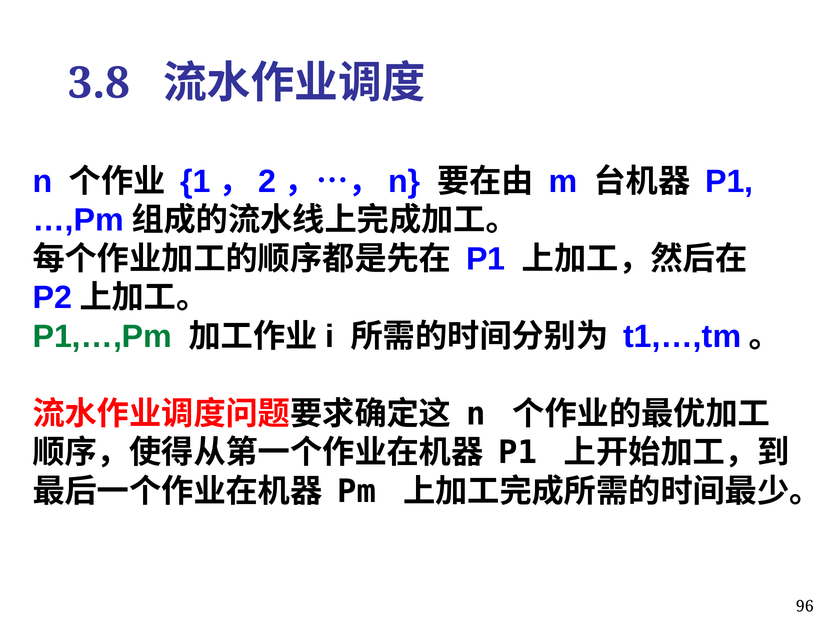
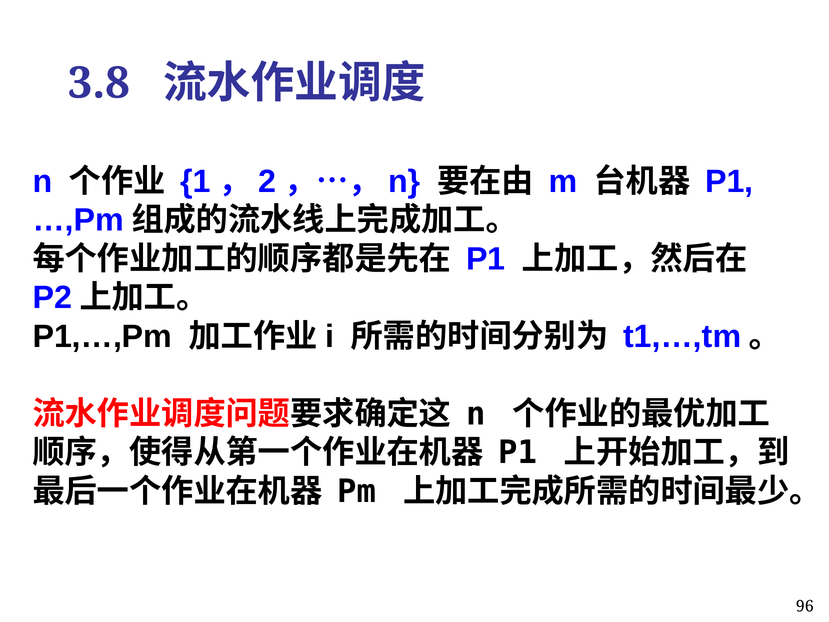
P1,…,Pm colour: green -> black
